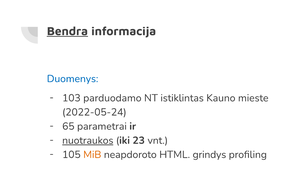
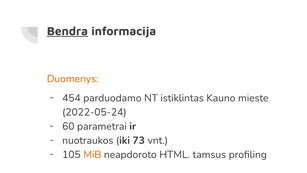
Duomenys colour: blue -> orange
103: 103 -> 454
65: 65 -> 60
nuotraukos underline: present -> none
23: 23 -> 73
grindys: grindys -> tamsus
